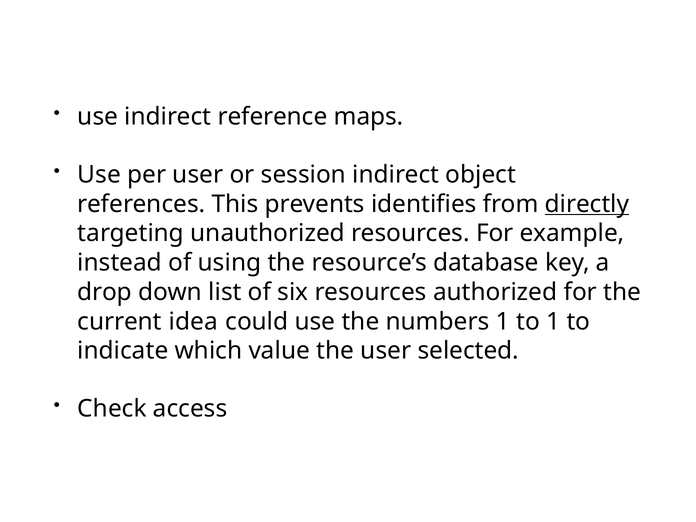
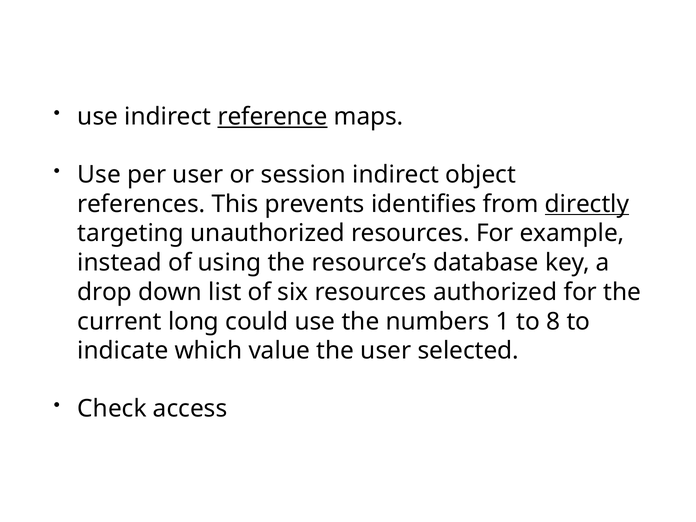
reference underline: none -> present
idea: idea -> long
to 1: 1 -> 8
